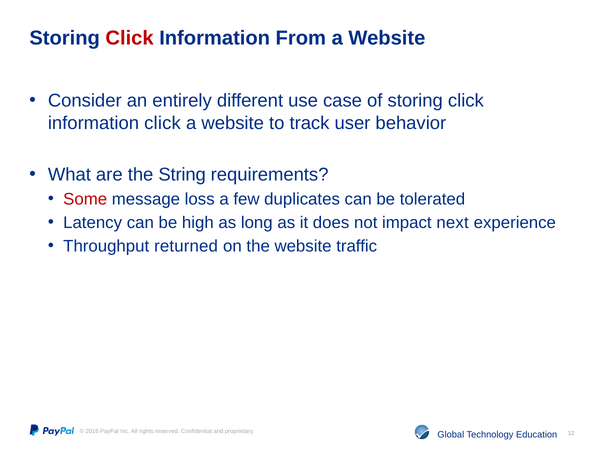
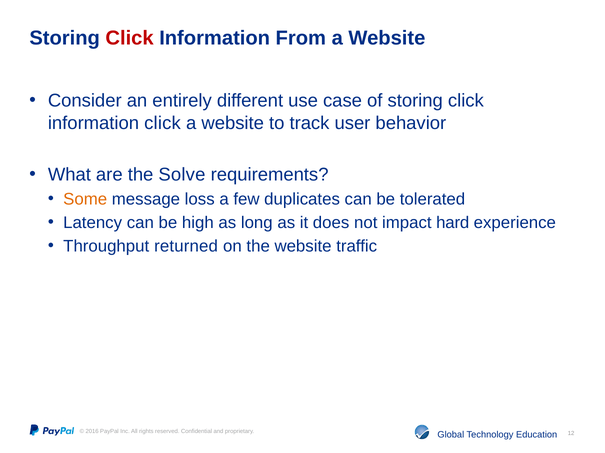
String: String -> Solve
Some colour: red -> orange
next: next -> hard
